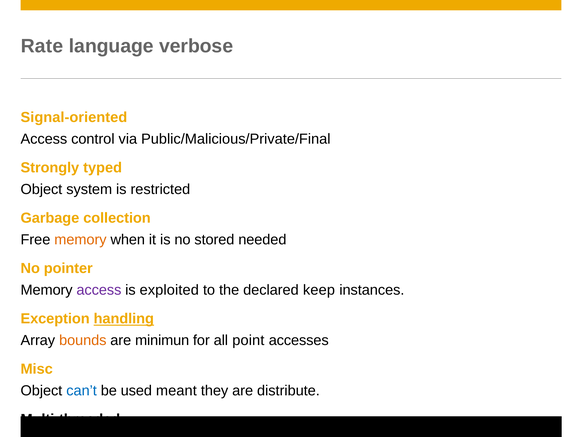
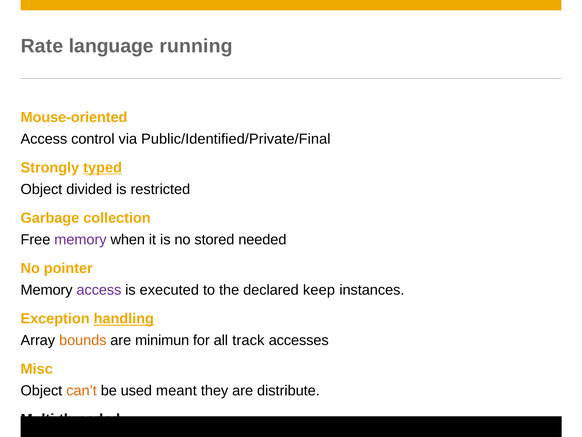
verbose: verbose -> running
Signal-oriented: Signal-oriented -> Mouse-oriented
Public/Malicious/Private/Final: Public/Malicious/Private/Final -> Public/Identified/Private/Final
typed underline: none -> present
system: system -> divided
memory at (80, 239) colour: orange -> purple
exploited: exploited -> executed
point: point -> track
can’t colour: blue -> orange
